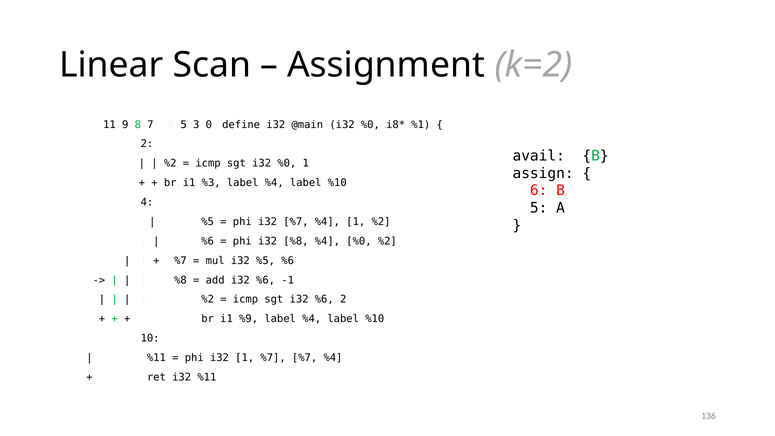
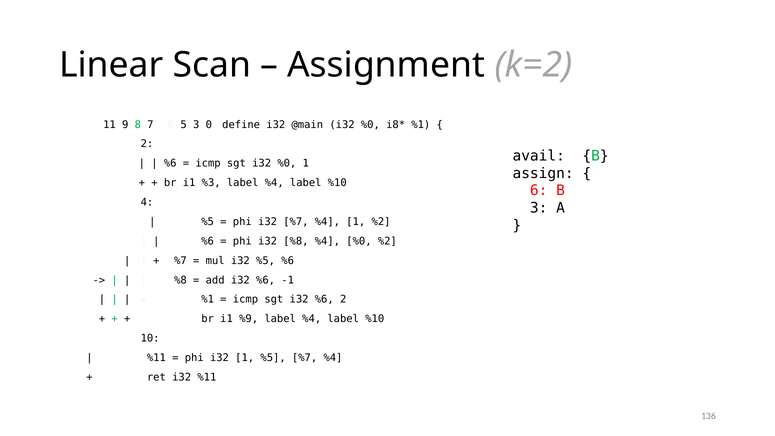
%2 at (170, 163): %2 -> %6
5 at (539, 208): 5 -> 3
%2 at (208, 299): %2 -> %1
1 %7: %7 -> %5
